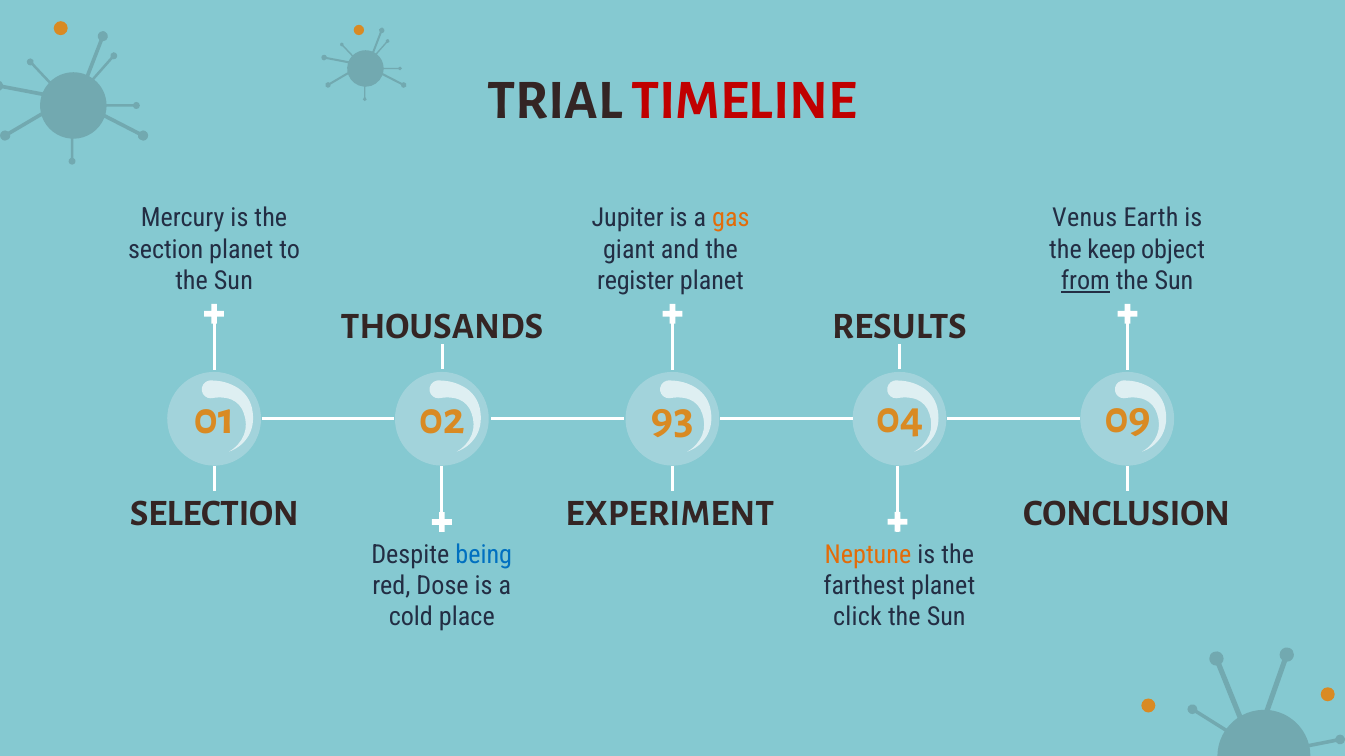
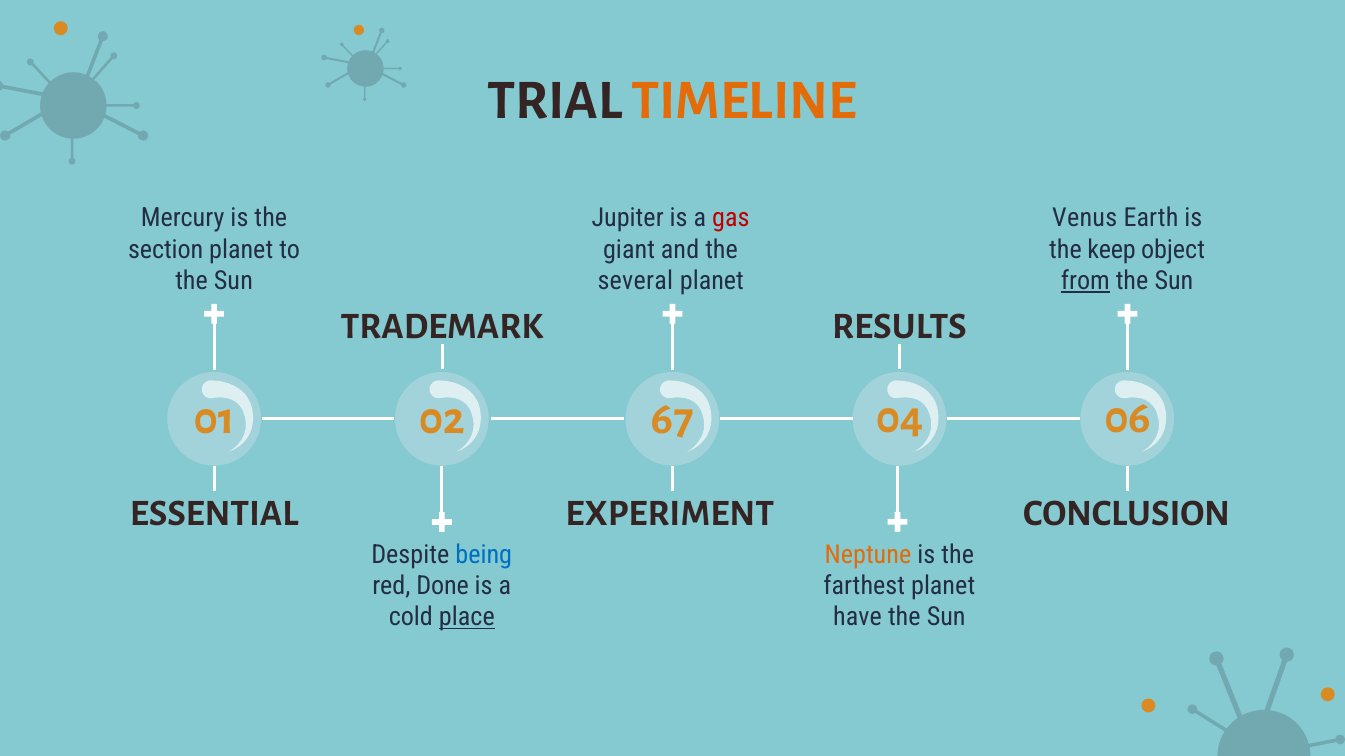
TIMELINE colour: red -> orange
gas colour: orange -> red
register: register -> several
THOUSANDS: THOUSANDS -> TRADEMARK
93: 93 -> 67
09: 09 -> 06
SELECTION: SELECTION -> ESSENTIAL
Dose: Dose -> Done
place underline: none -> present
click: click -> have
